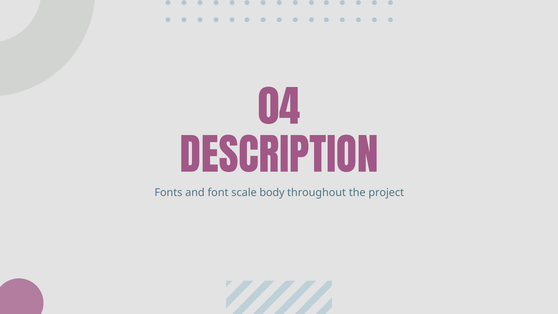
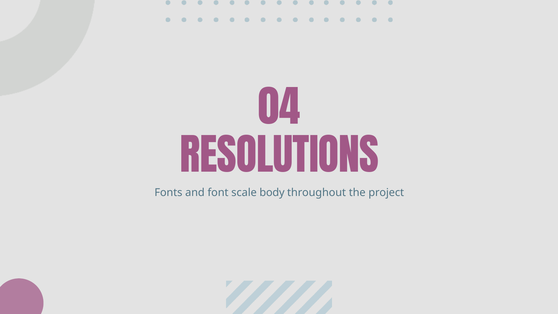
DESCRIPTION: DESCRIPTION -> RESOLUTIONS
